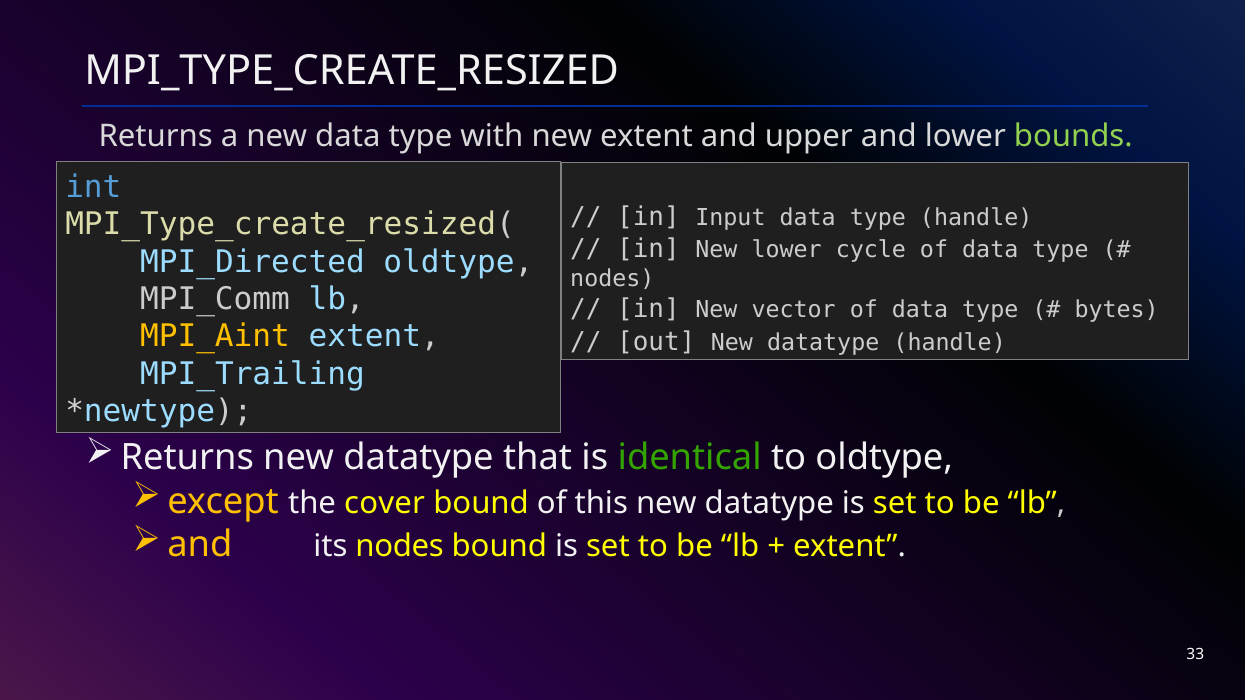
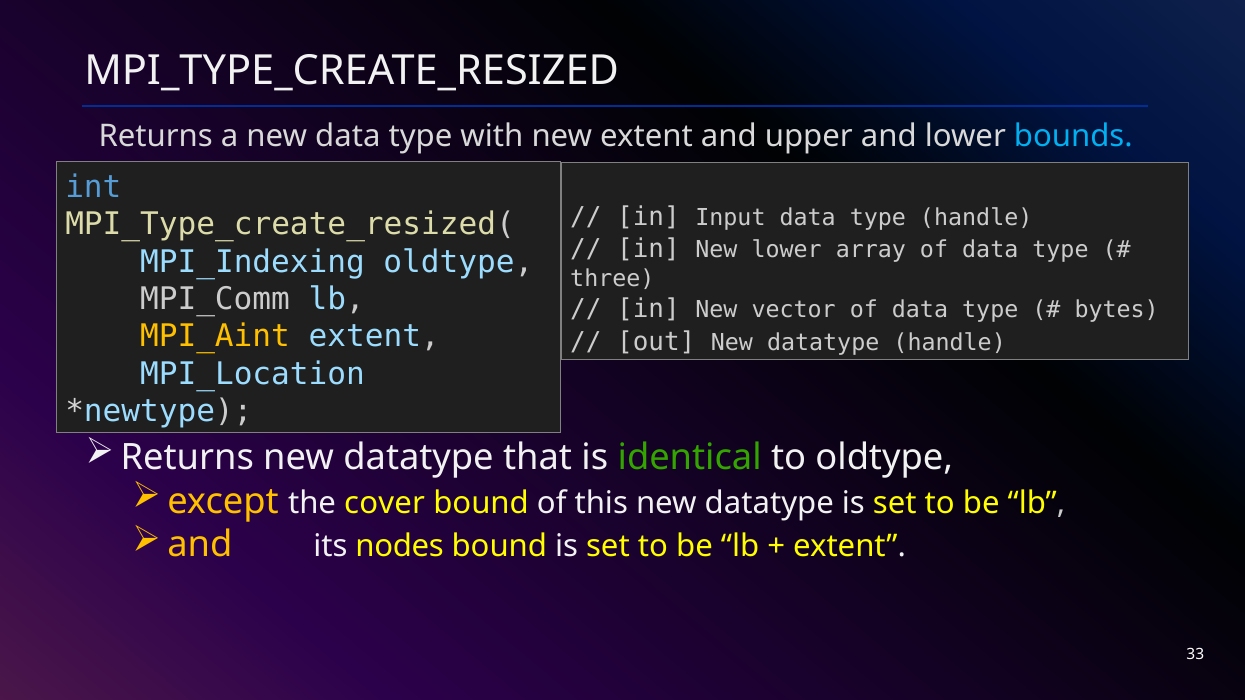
bounds colour: light green -> light blue
cycle: cycle -> array
MPI_Directed: MPI_Directed -> MPI_Indexing
nodes at (612, 279): nodes -> three
MPI_Trailing: MPI_Trailing -> MPI_Location
